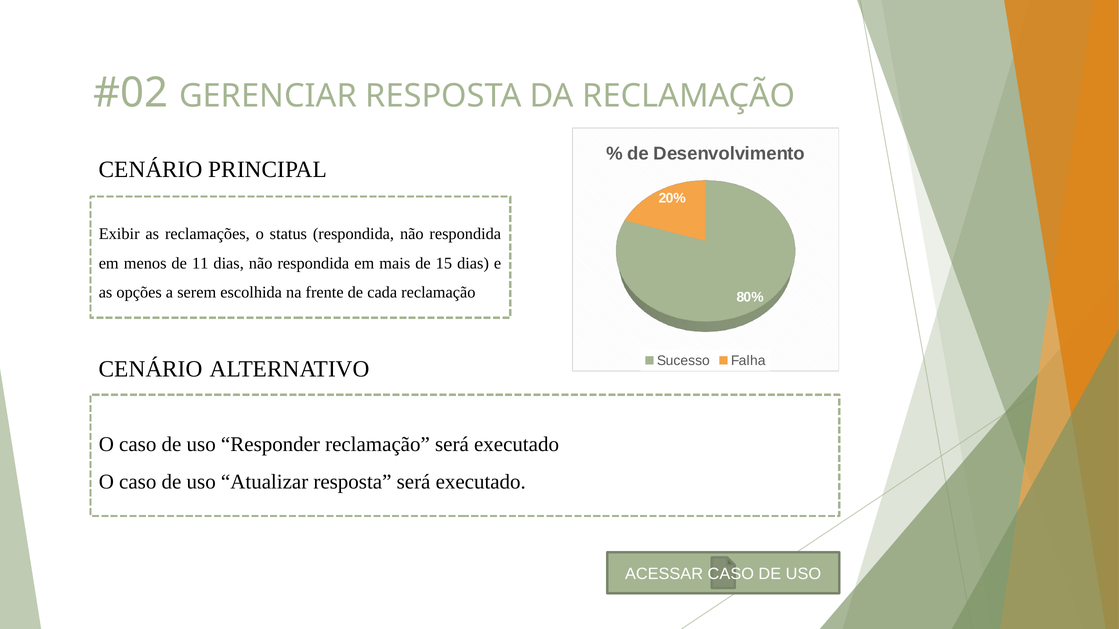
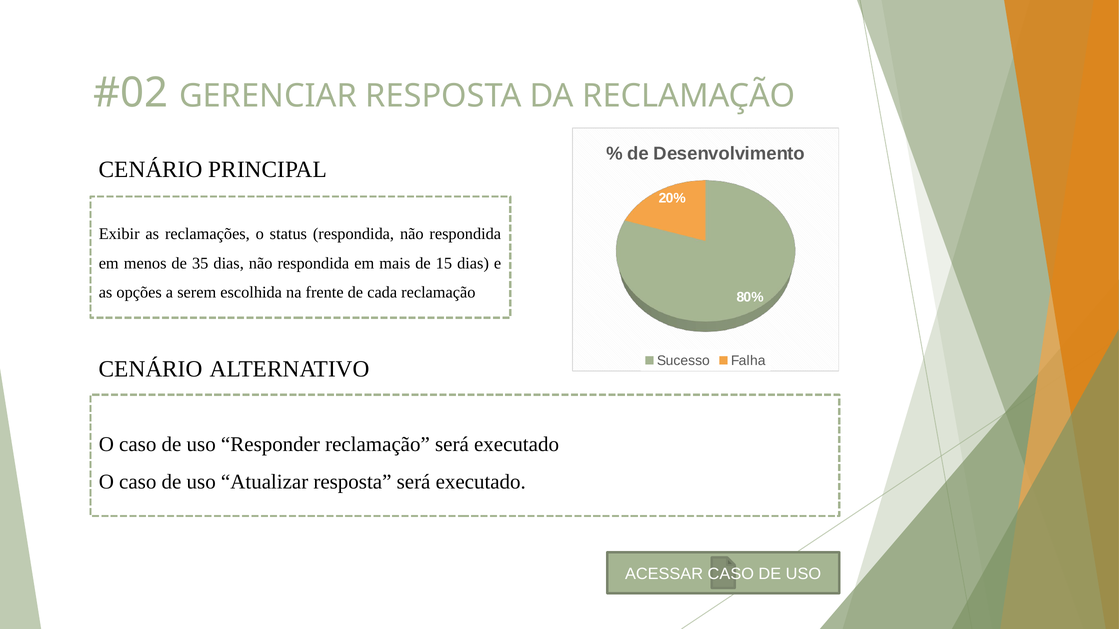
11: 11 -> 35
